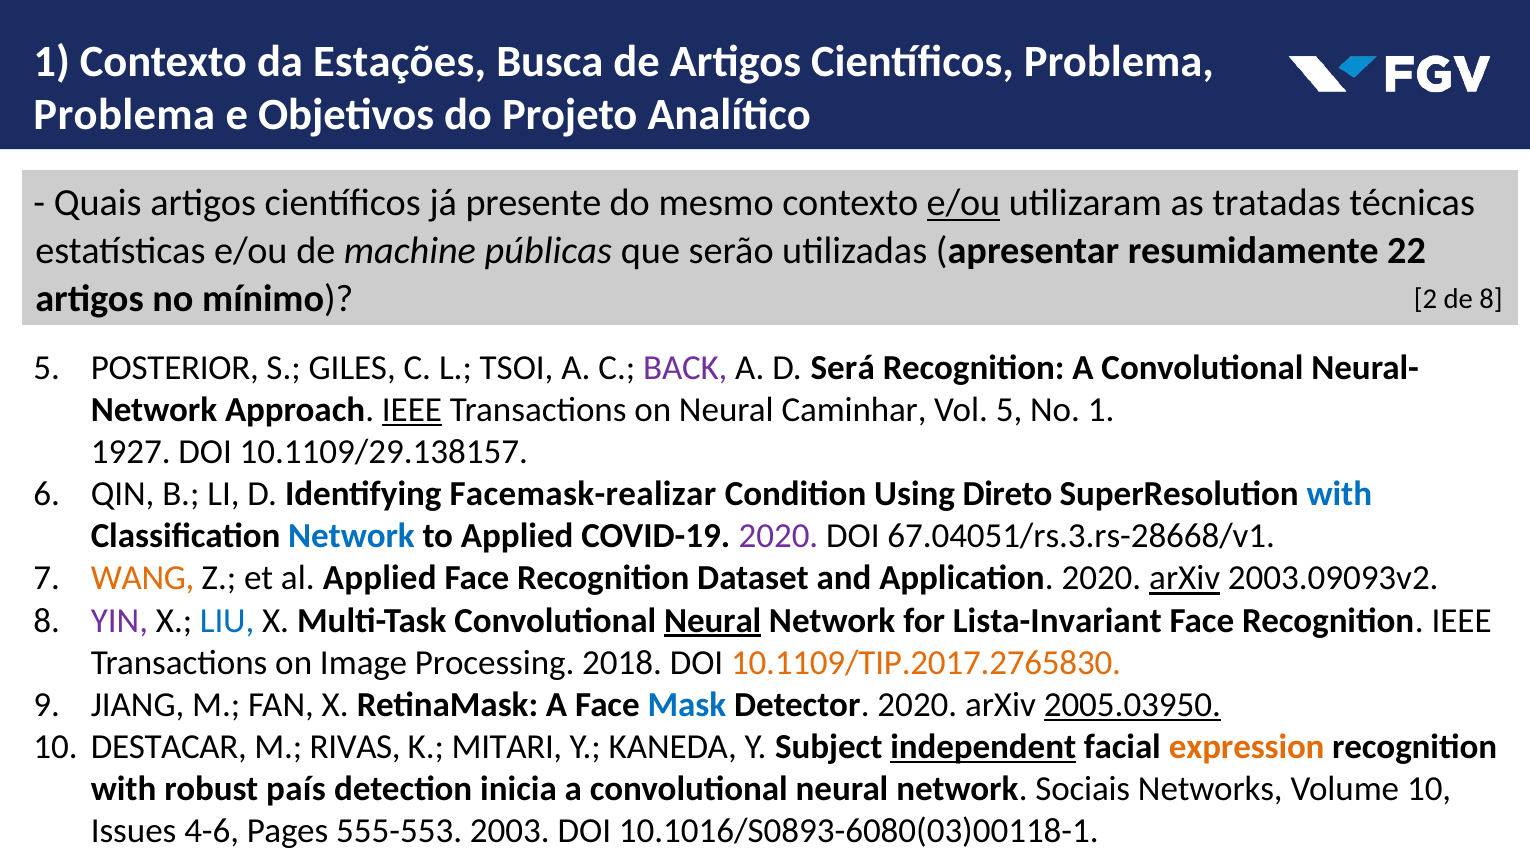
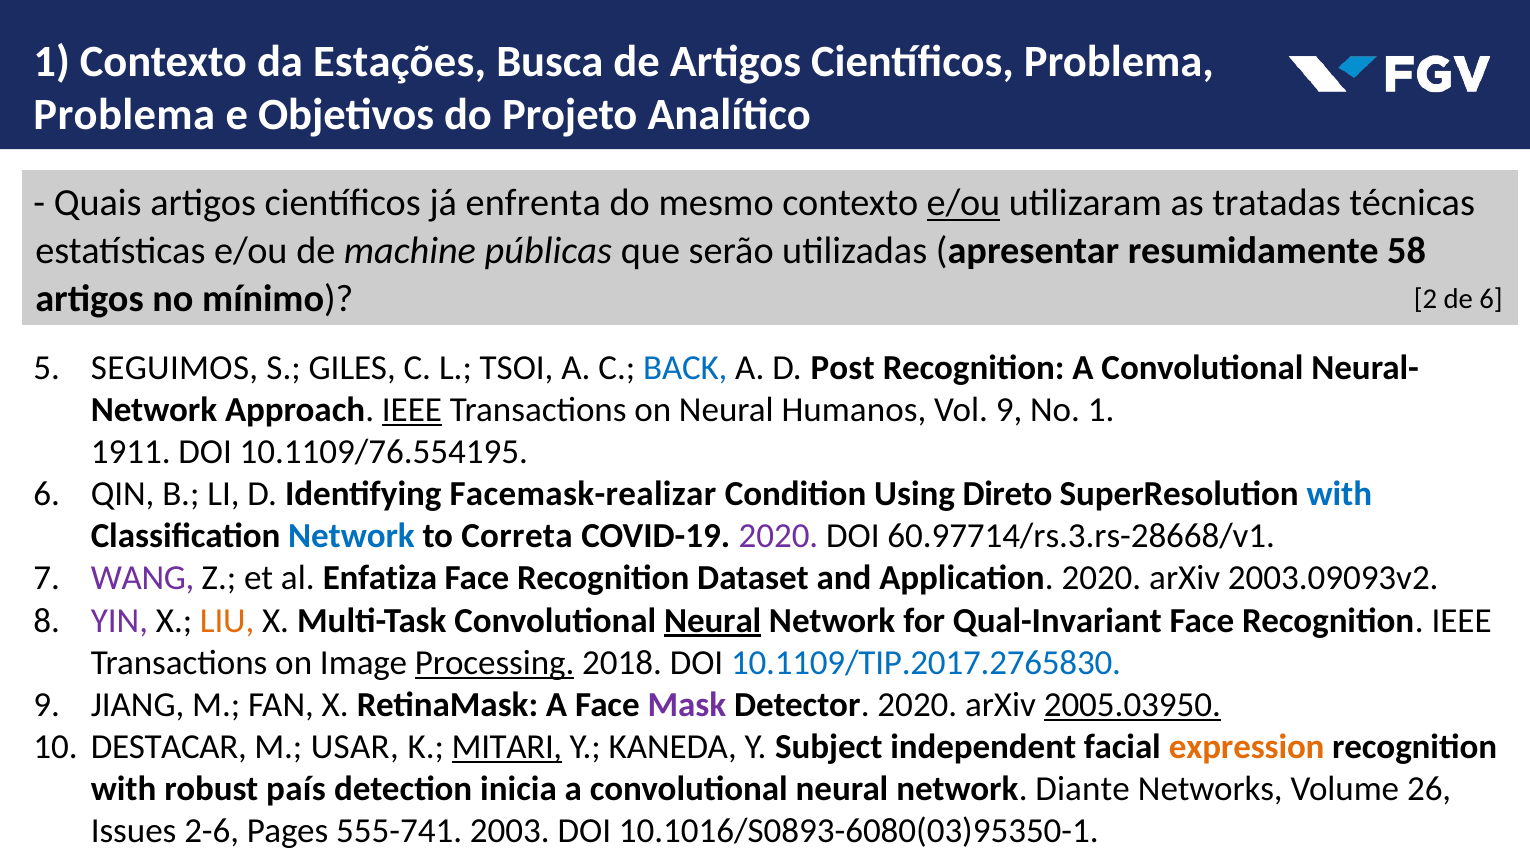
presente: presente -> enfrenta
22: 22 -> 58
de 8: 8 -> 6
POSTERIOR: POSTERIOR -> SEGUIMOS
BACK colour: purple -> blue
Será: Será -> Post
Caminhar: Caminhar -> Humanos
Vol 5: 5 -> 9
1927: 1927 -> 1911
10.1109/29.138157: 10.1109/29.138157 -> 10.1109/76.554195
to Applied: Applied -> Correta
67.04051/rs.3.rs-28668/v1: 67.04051/rs.3.rs-28668/v1 -> 60.97714/rs.3.rs-28668/v1
WANG colour: orange -> purple
al Applied: Applied -> Enfatiza
arXiv at (1185, 578) underline: present -> none
LIU colour: blue -> orange
Lista-Invariant: Lista-Invariant -> Qual-Invariant
Processing underline: none -> present
10.1109/TIP.2017.2765830 colour: orange -> blue
Mask colour: blue -> purple
RIVAS: RIVAS -> USAR
MITARI underline: none -> present
independent underline: present -> none
Sociais: Sociais -> Diante
Volume 10: 10 -> 26
4-6: 4-6 -> 2-6
555-553: 555-553 -> 555-741
10.1016/S0893-6080(03)00118-1: 10.1016/S0893-6080(03)00118-1 -> 10.1016/S0893-6080(03)95350-1
